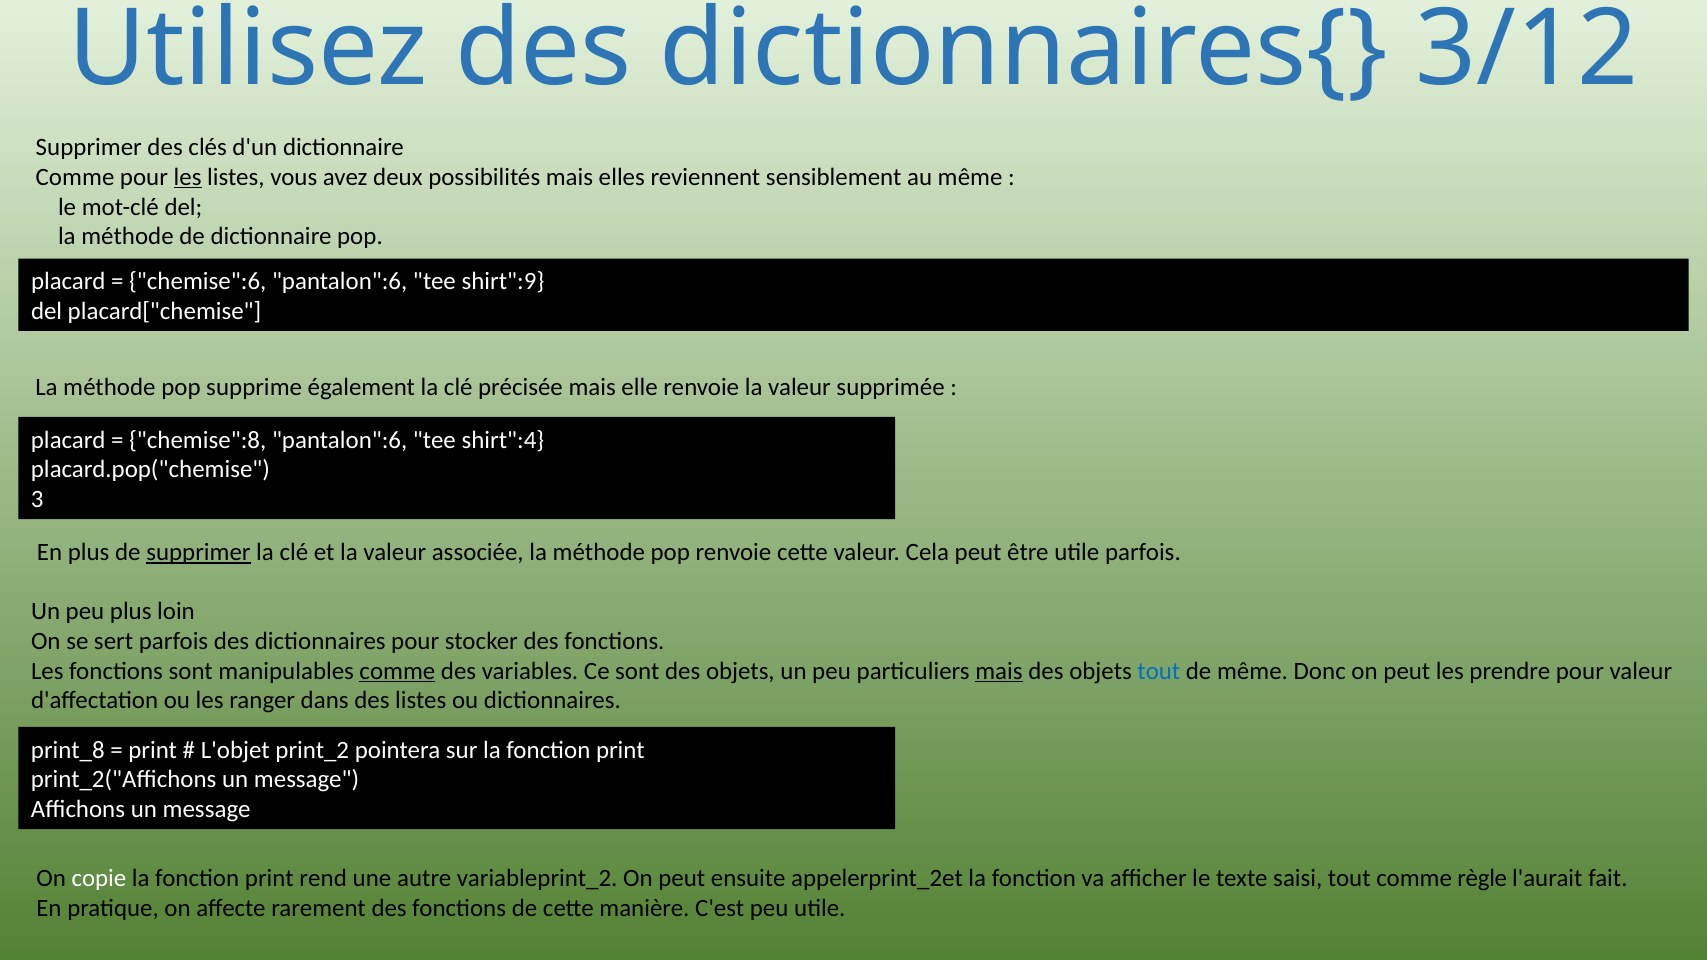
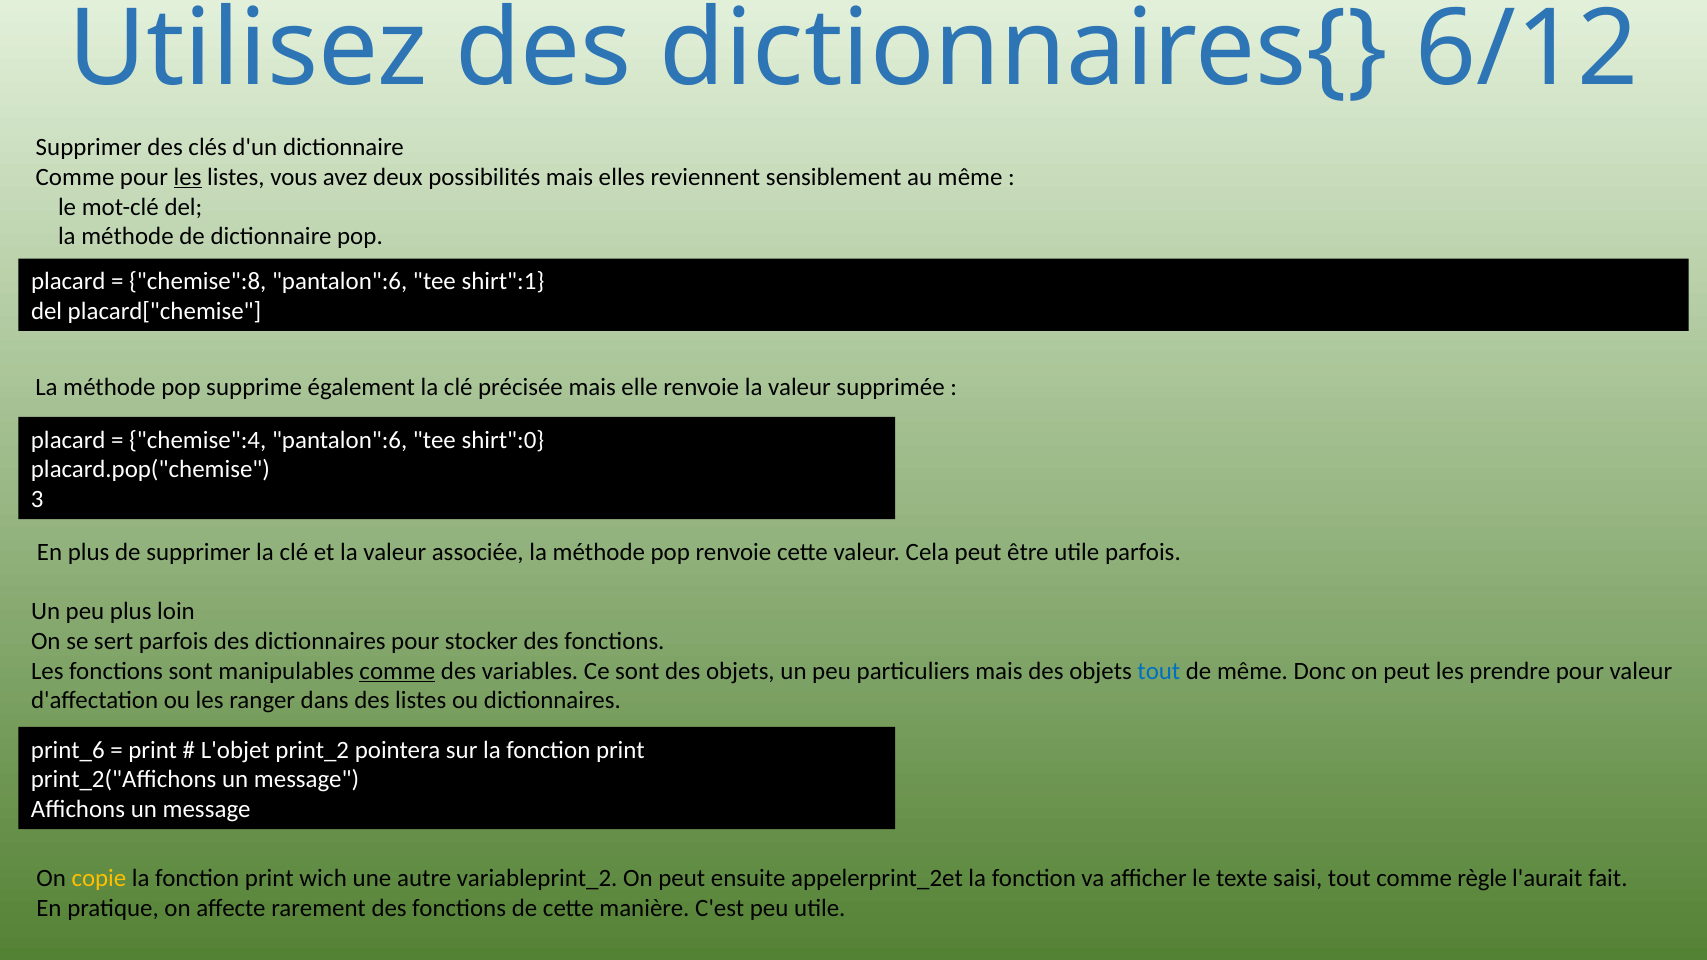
3/12: 3/12 -> 6/12
chemise":6: chemise":6 -> chemise":8
shirt":9: shirt":9 -> shirt":1
chemise":8: chemise":8 -> chemise":4
shirt":4: shirt":4 -> shirt":0
supprimer at (198, 553) underline: present -> none
mais at (999, 671) underline: present -> none
print_8: print_8 -> print_6
copie colour: white -> yellow
rend: rend -> wich
